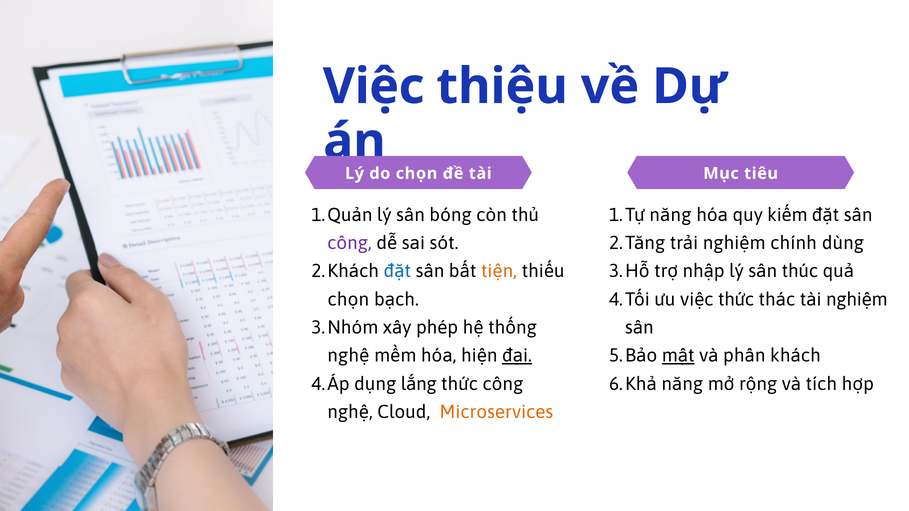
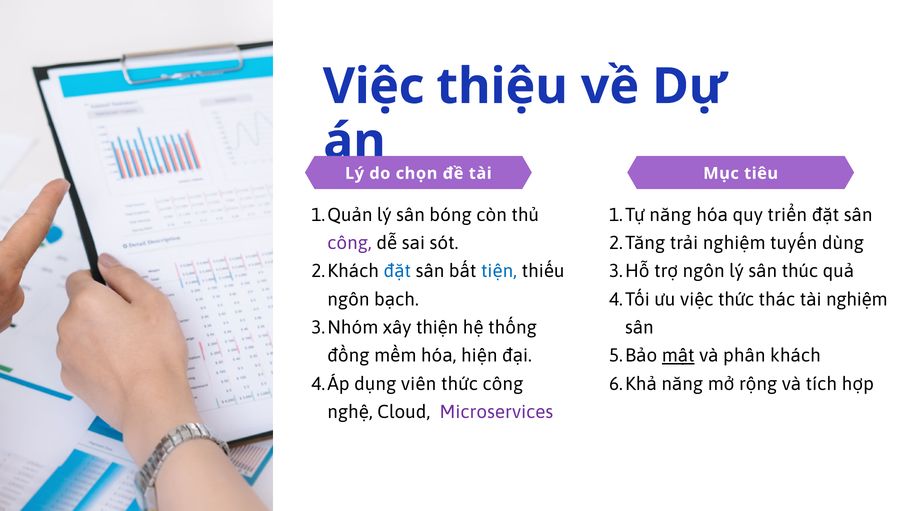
kiếm: kiếm -> triển
chính: chính -> tuyến
tiện colour: orange -> blue
trợ nhập: nhập -> ngôn
chọn at (348, 300): chọn -> ngôn
phép: phép -> thiện
nghệ at (348, 356): nghệ -> đồng
đại underline: present -> none
lắng: lắng -> viên
Microservices colour: orange -> purple
